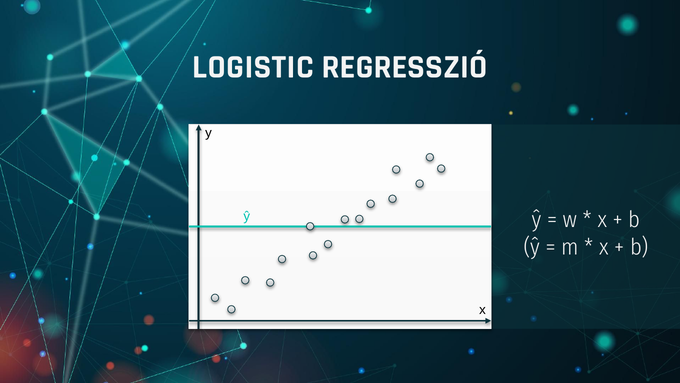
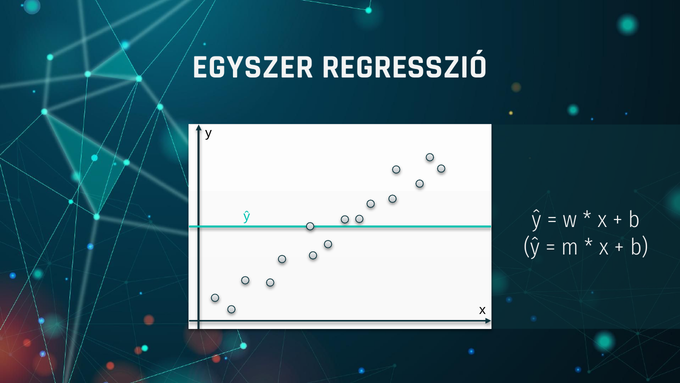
LOGISTIC: LOGISTIC -> EGYSZER
